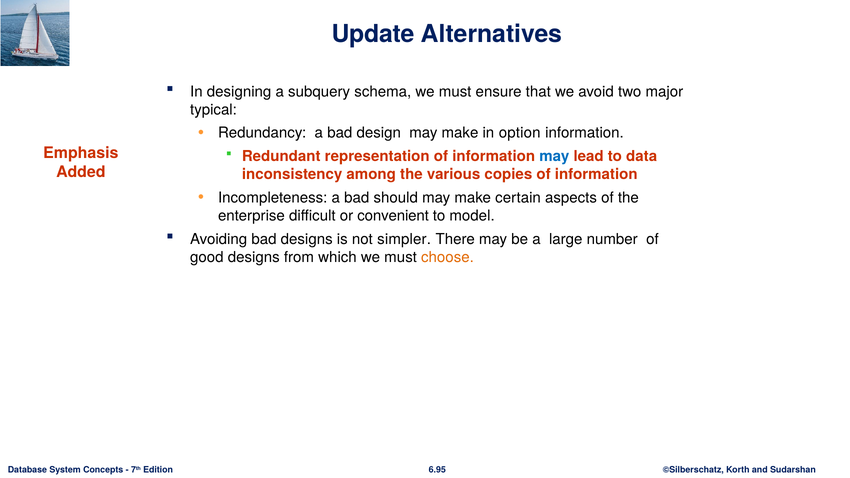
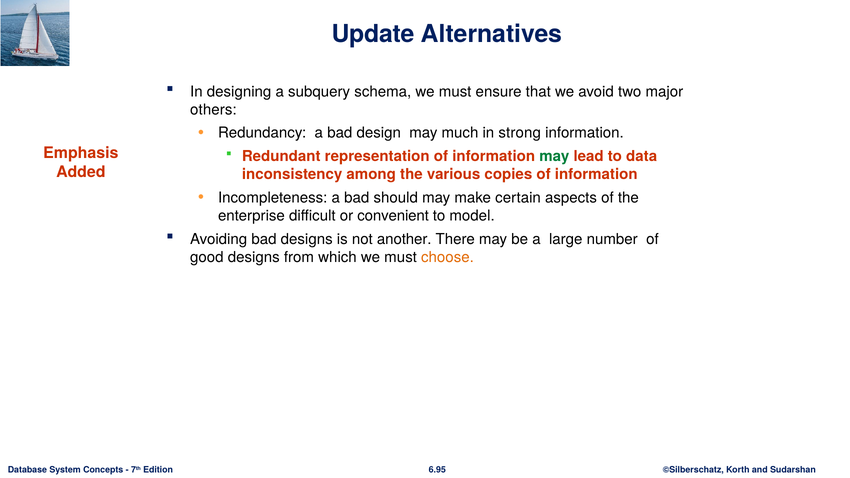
typical: typical -> others
design may make: make -> much
option: option -> strong
may at (554, 156) colour: blue -> green
simpler: simpler -> another
